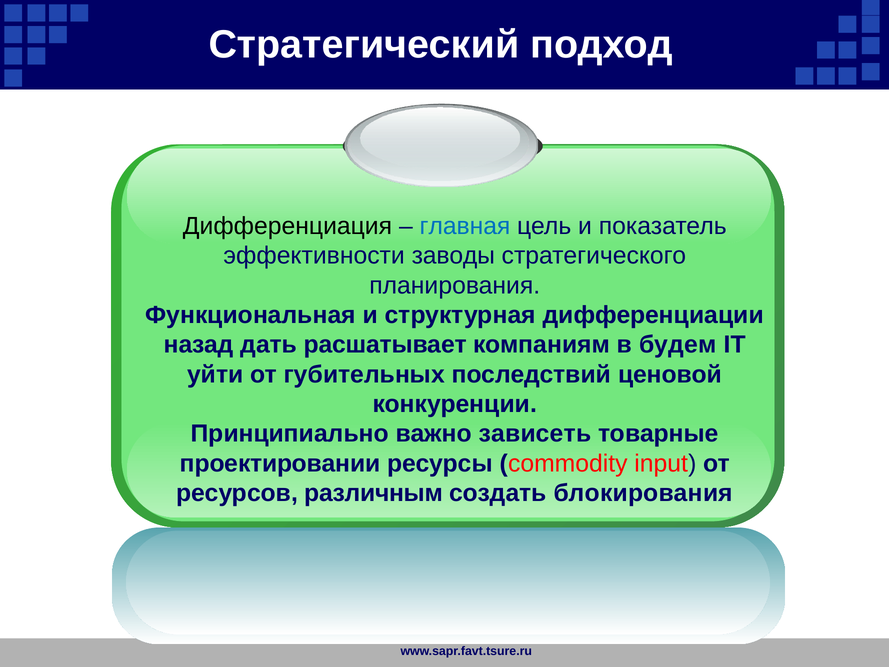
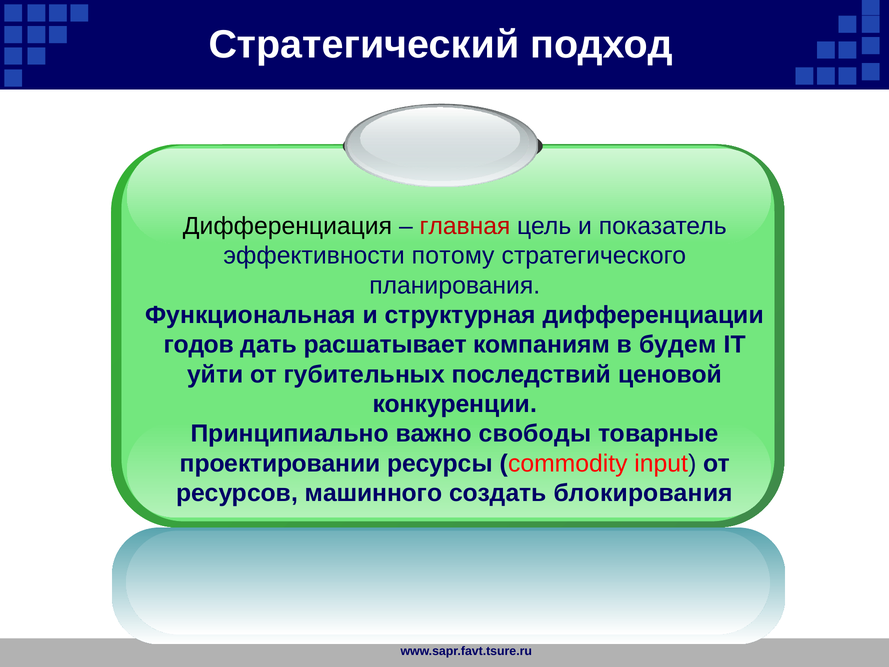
главная colour: blue -> red
заводы: заводы -> потому
назад: назад -> годов
зависеть: зависеть -> свободы
различным: различным -> машинного
